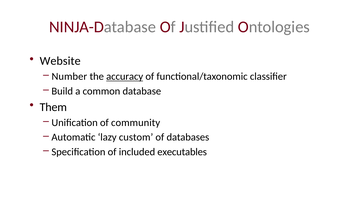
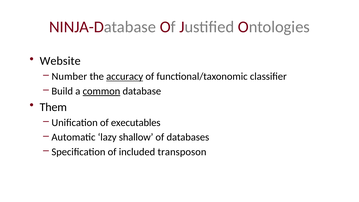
common underline: none -> present
community: community -> executables
custom: custom -> shallow
executables: executables -> transposon
